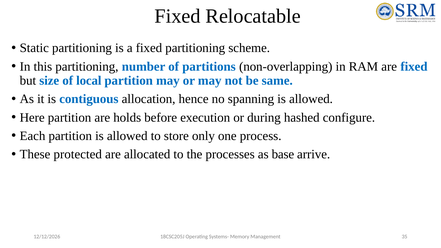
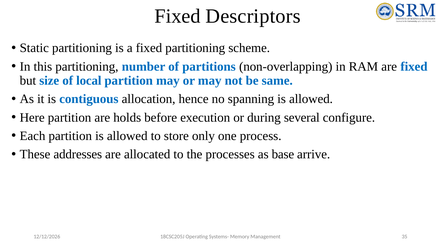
Relocatable: Relocatable -> Descriptors
hashed: hashed -> several
protected: protected -> addresses
